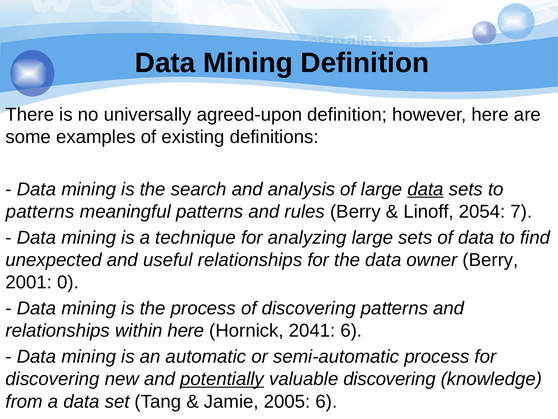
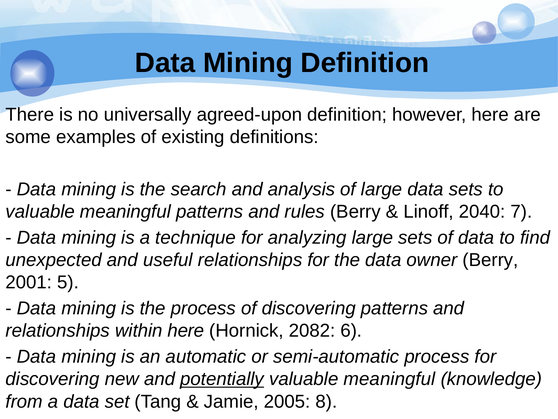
data at (426, 189) underline: present -> none
patterns at (40, 211): patterns -> valuable
2054: 2054 -> 2040
0: 0 -> 5
2041: 2041 -> 2082
discovering at (390, 379): discovering -> meaningful
2005 6: 6 -> 8
